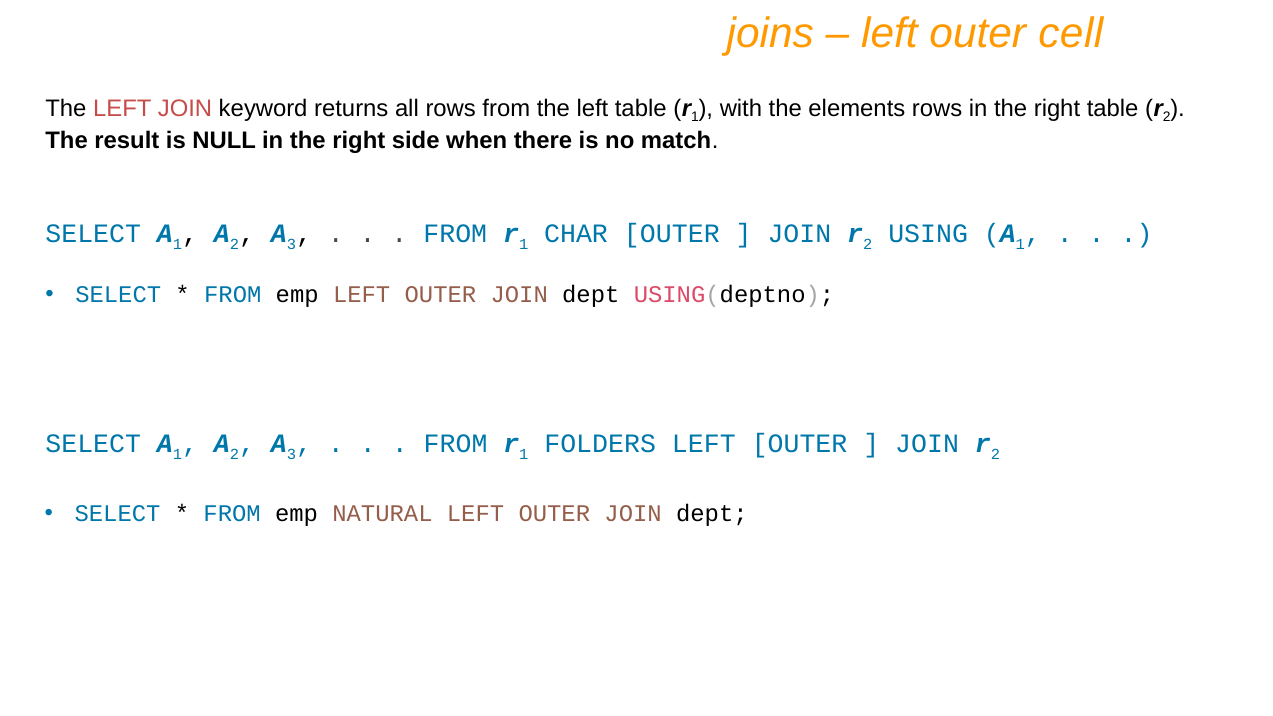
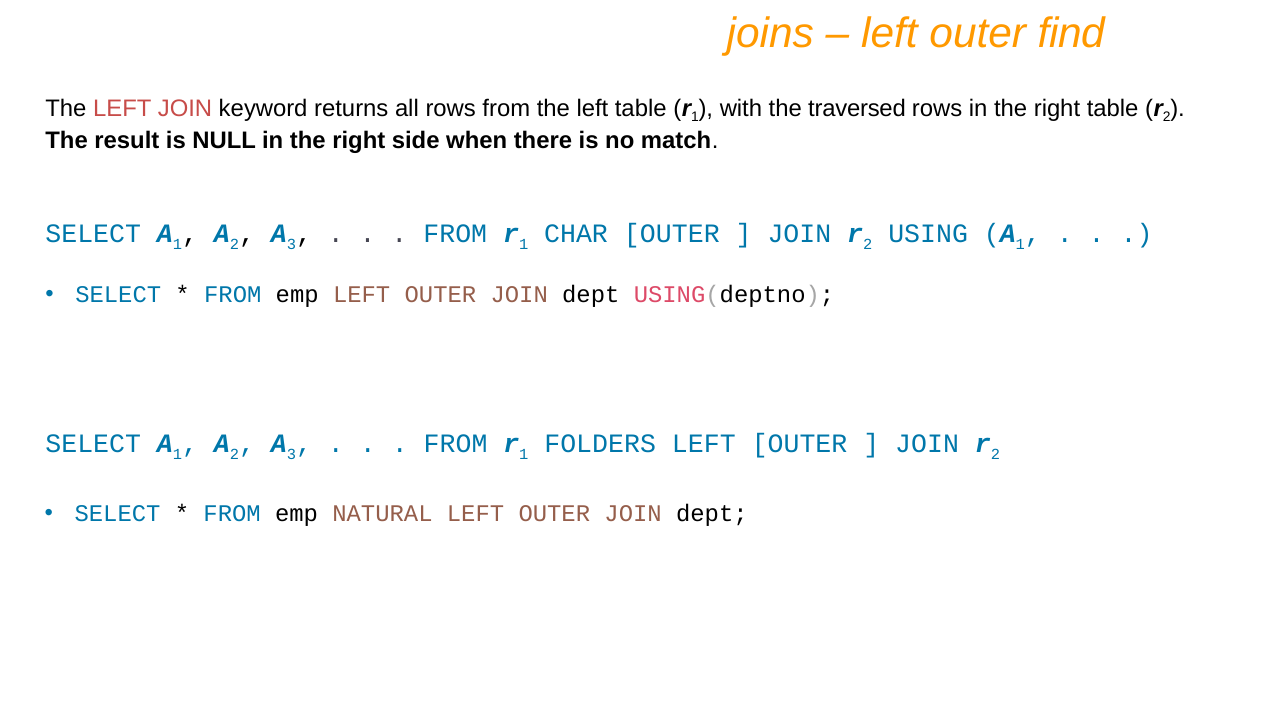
cell: cell -> find
elements: elements -> traversed
